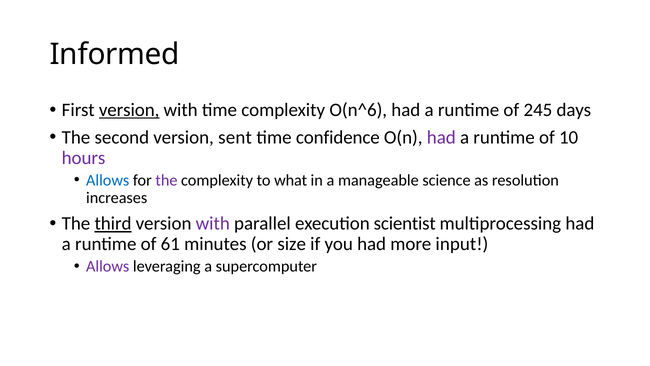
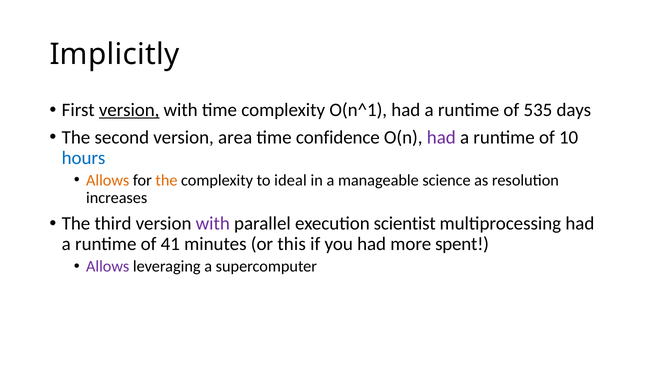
Informed: Informed -> Implicitly
O(n^6: O(n^6 -> O(n^1
245: 245 -> 535
sent: sent -> area
hours colour: purple -> blue
Allows at (108, 180) colour: blue -> orange
the at (166, 180) colour: purple -> orange
what: what -> ideal
third underline: present -> none
61: 61 -> 41
size: size -> this
input: input -> spent
